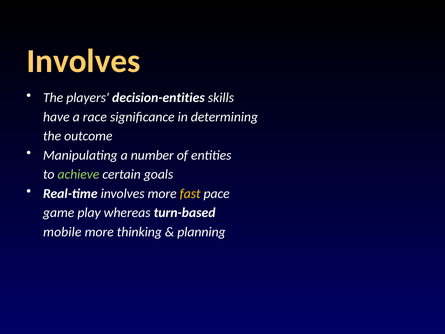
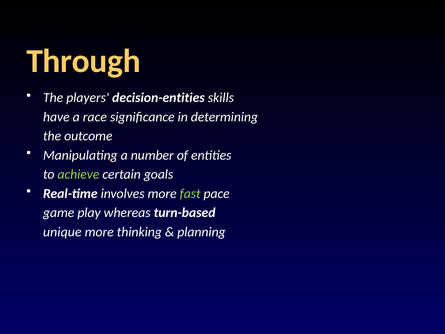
Involves at (83, 61): Involves -> Through
fast colour: yellow -> light green
mobile: mobile -> unique
